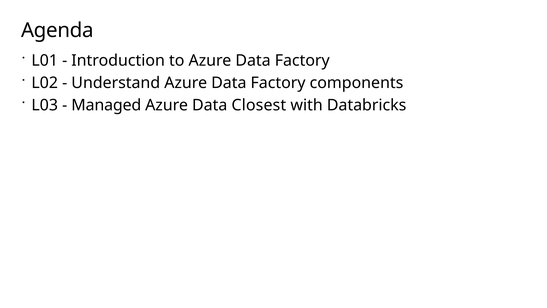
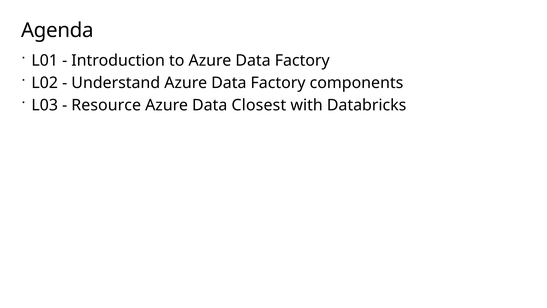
Managed: Managed -> Resource
